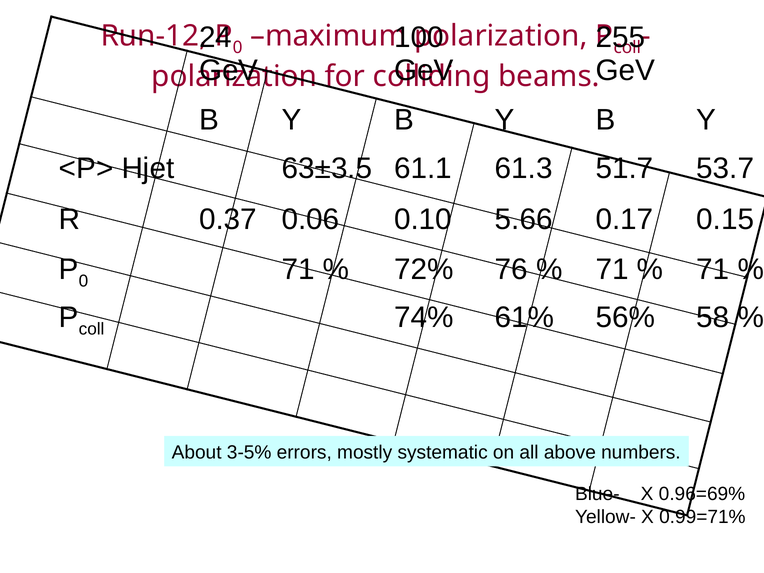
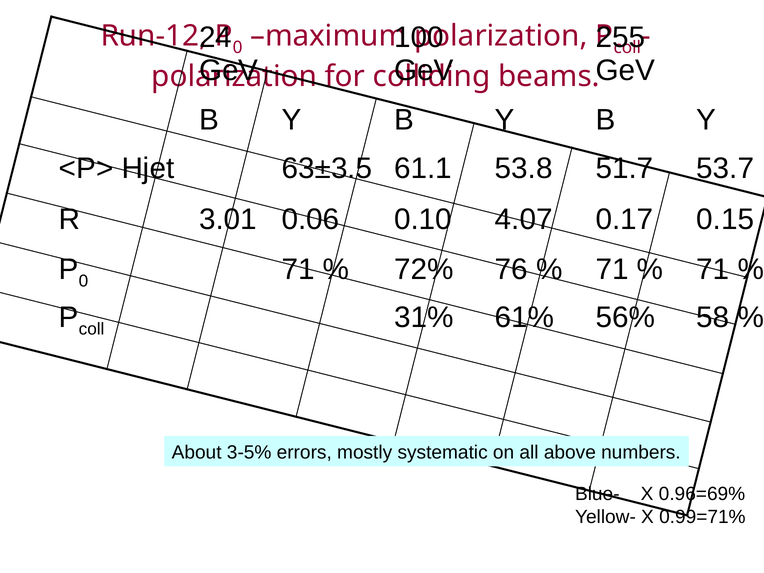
61.3: 61.3 -> 53.8
0.37: 0.37 -> 3.01
5.66: 5.66 -> 4.07
74%: 74% -> 31%
